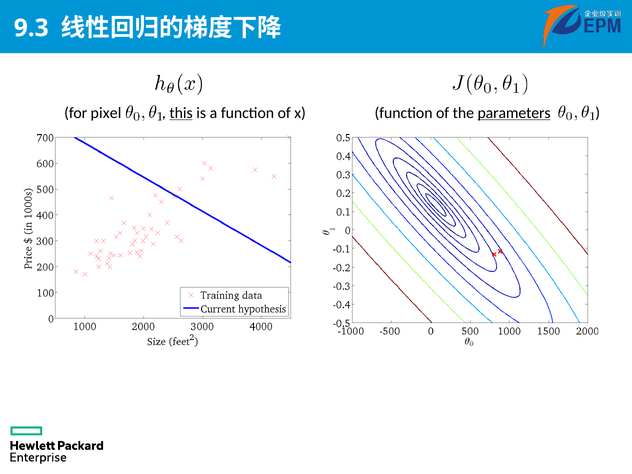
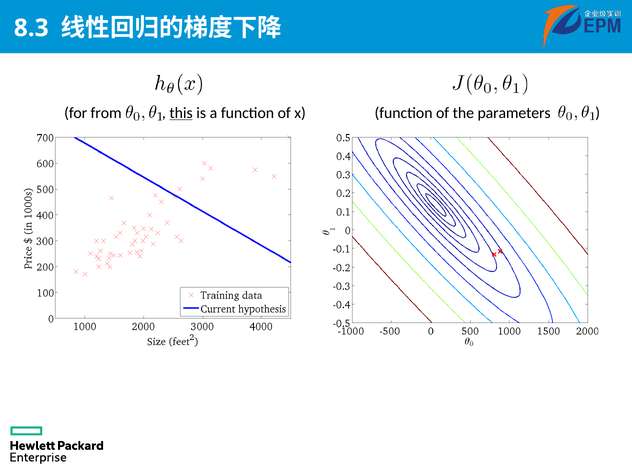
9.3: 9.3 -> 8.3
pixel: pixel -> from
parameters underline: present -> none
